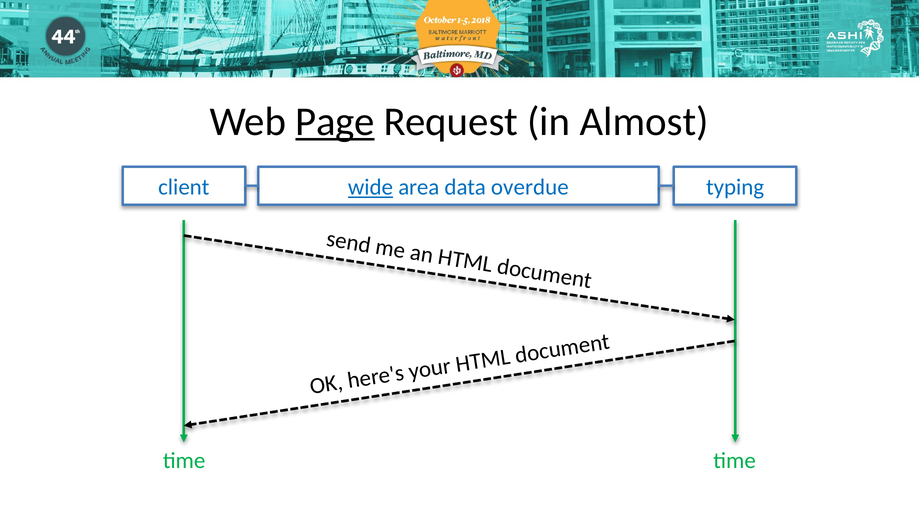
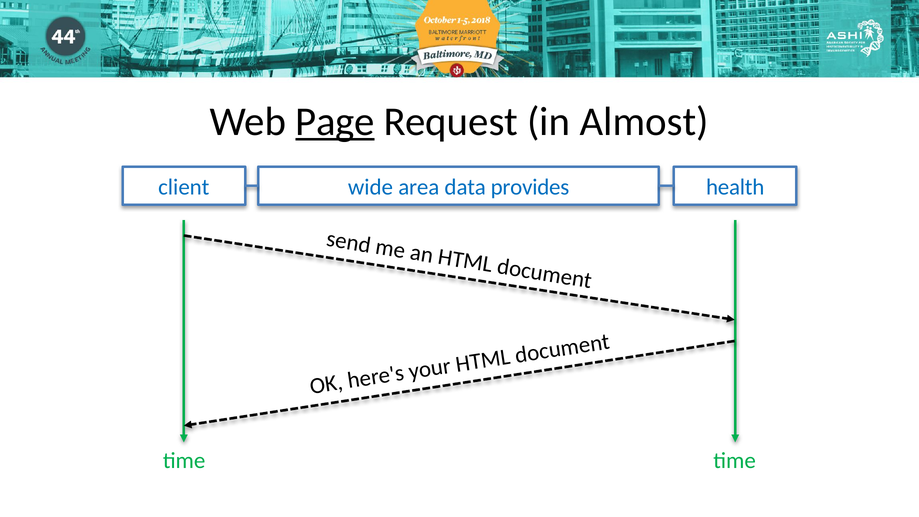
wide underline: present -> none
overdue: overdue -> provides
typing: typing -> health
